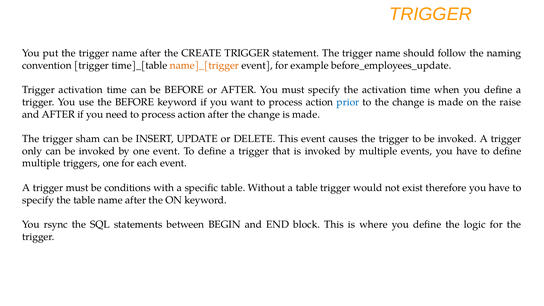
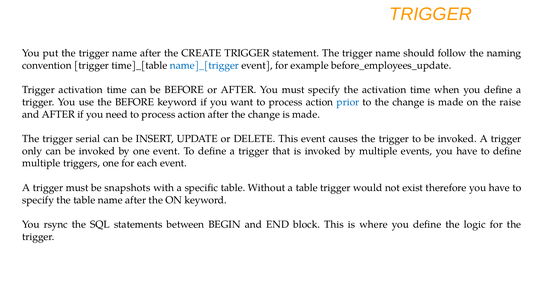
name]_[trigger colour: orange -> blue
sham: sham -> serial
conditions: conditions -> snapshots
